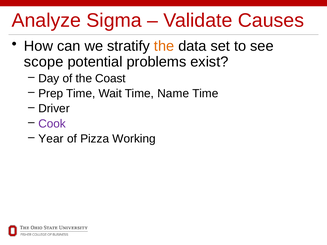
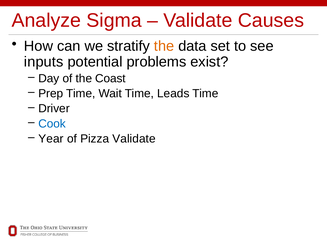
scope: scope -> inputs
Name: Name -> Leads
Cook colour: purple -> blue
Pizza Working: Working -> Validate
